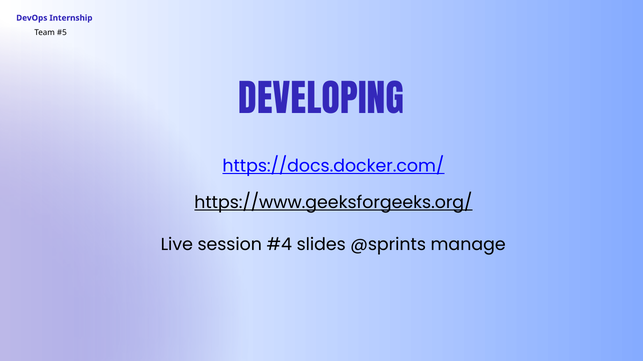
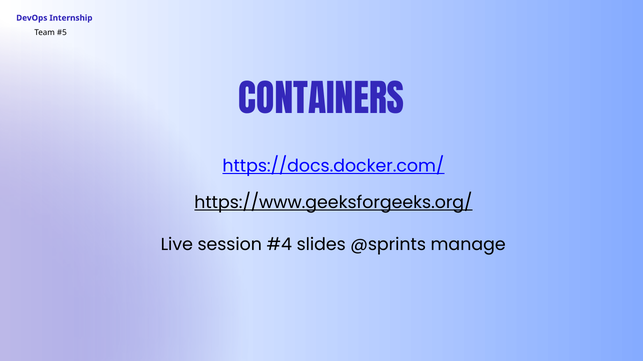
DEVELOPING: DEVELOPING -> CONTAINERS
